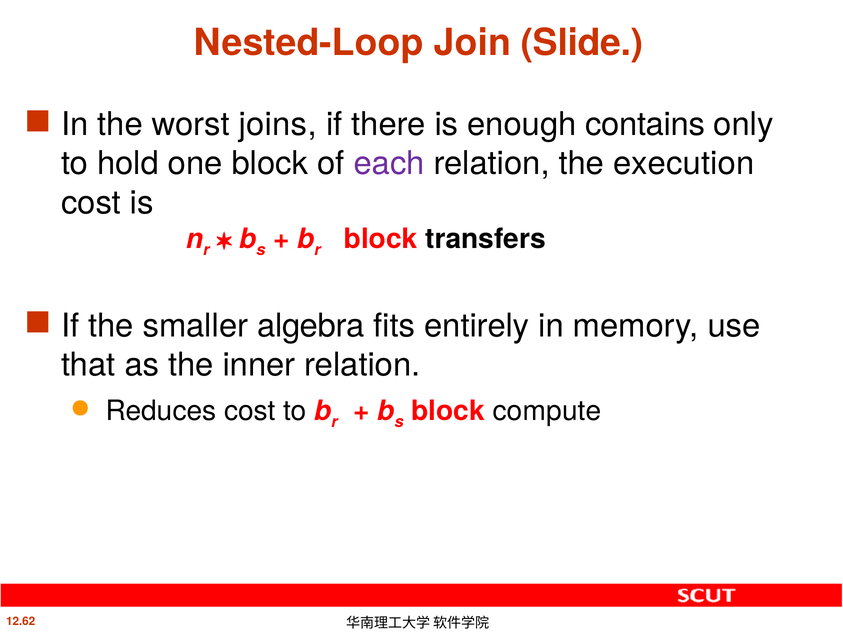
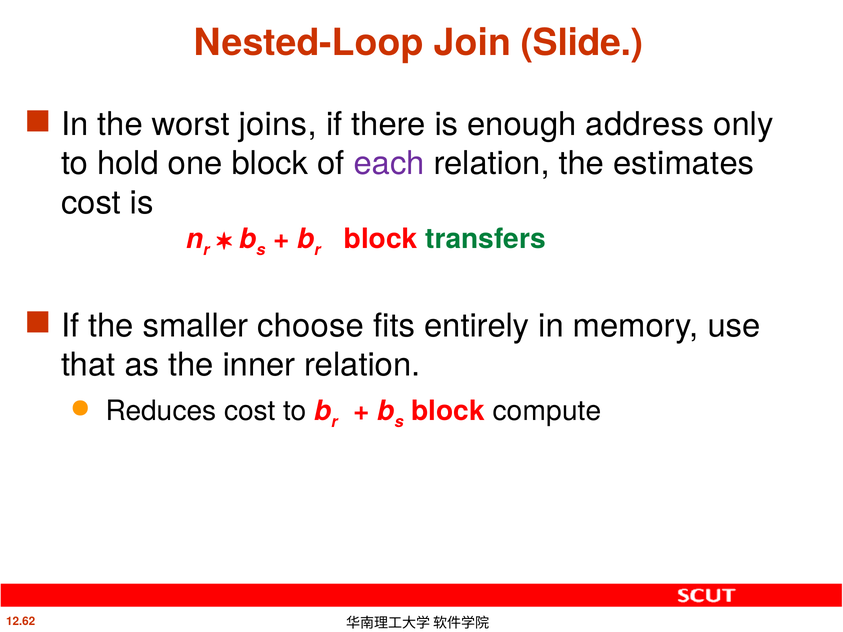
contains: contains -> address
execution: execution -> estimates
transfers colour: black -> green
algebra: algebra -> choose
